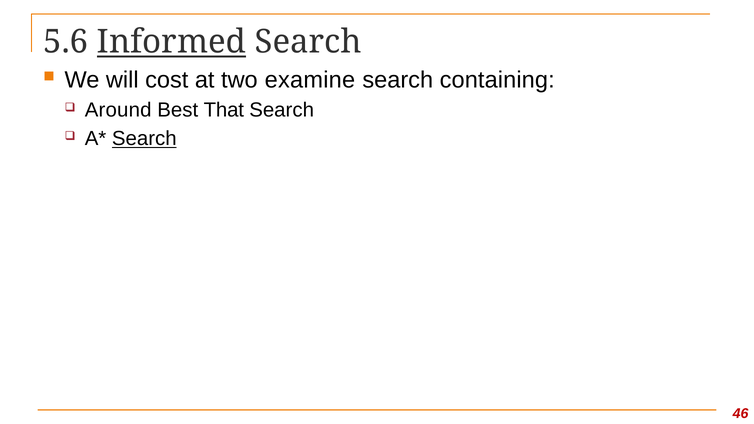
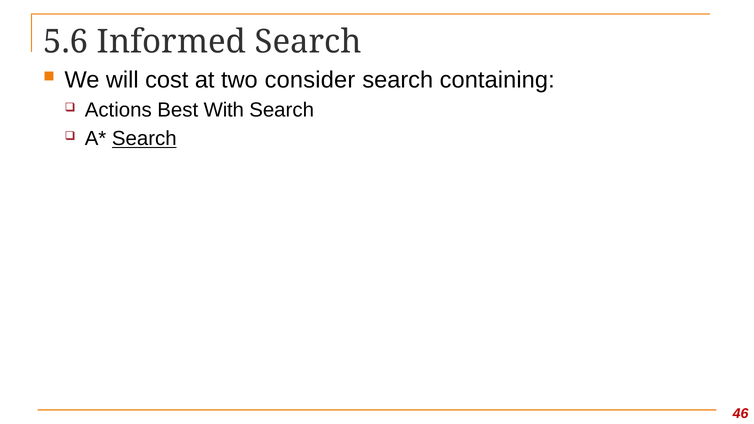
Informed underline: present -> none
examine: examine -> consider
Around: Around -> Actions
That: That -> With
